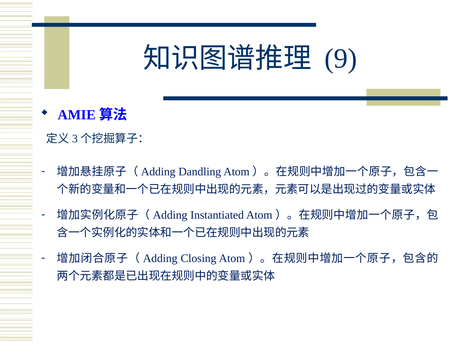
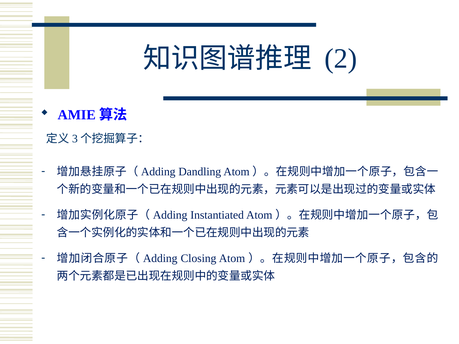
9: 9 -> 2
